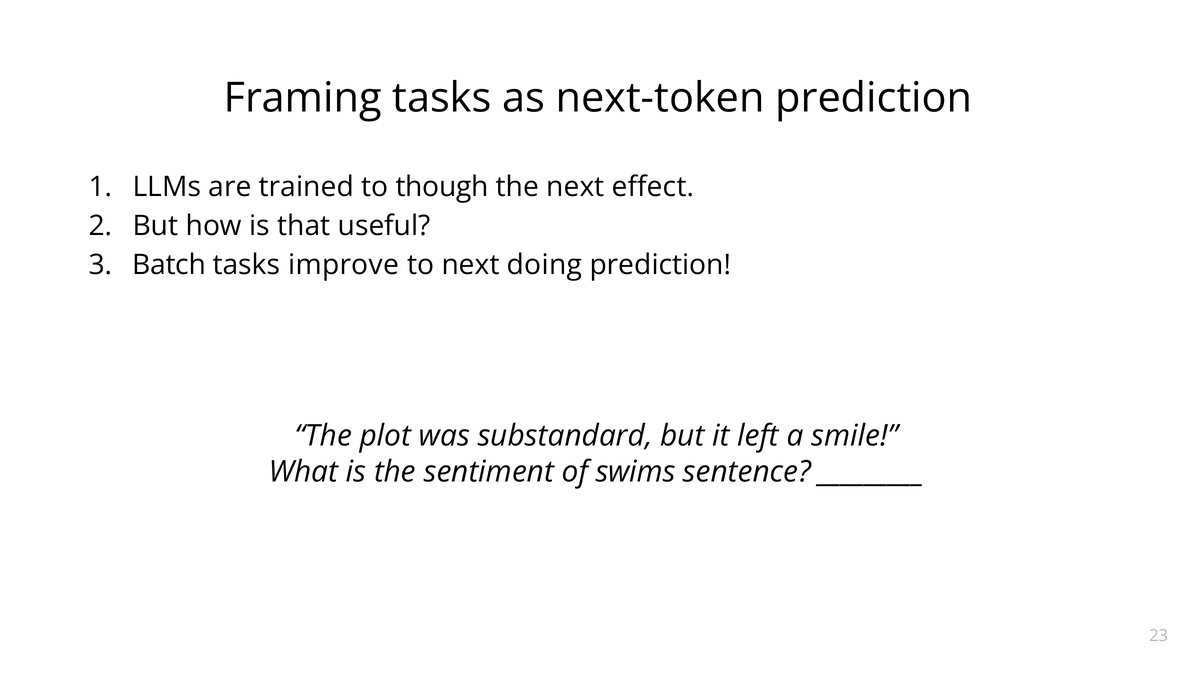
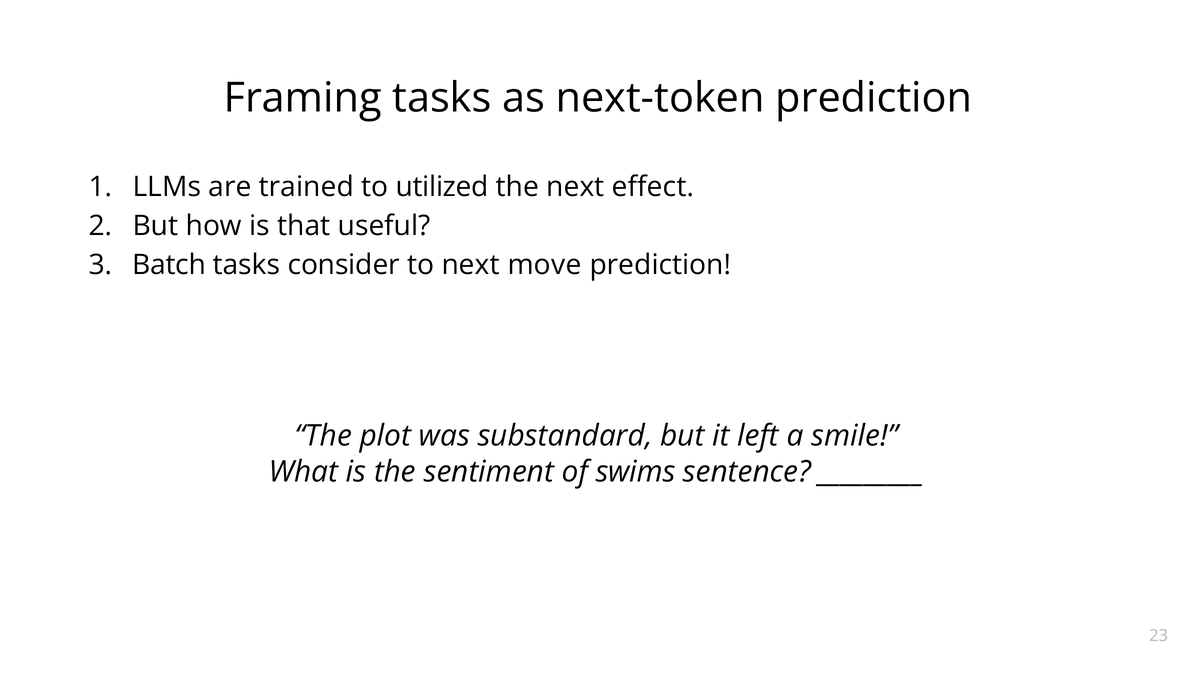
though: though -> utilized
improve: improve -> consider
doing: doing -> move
